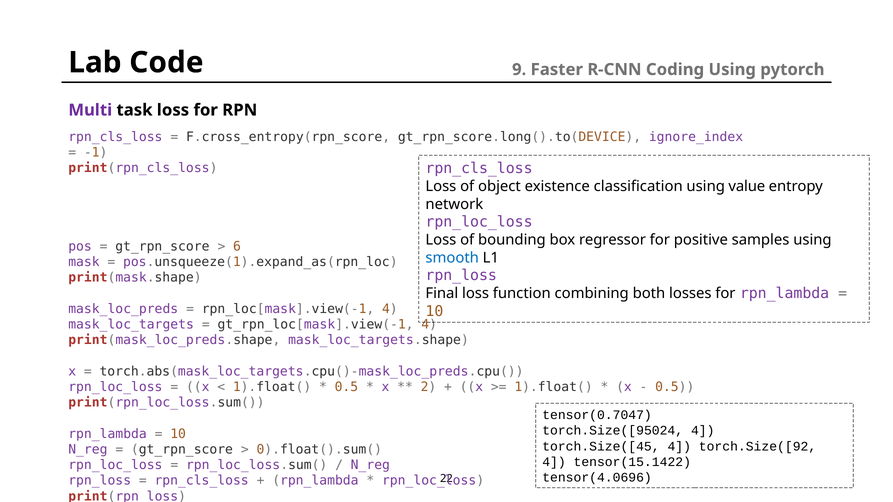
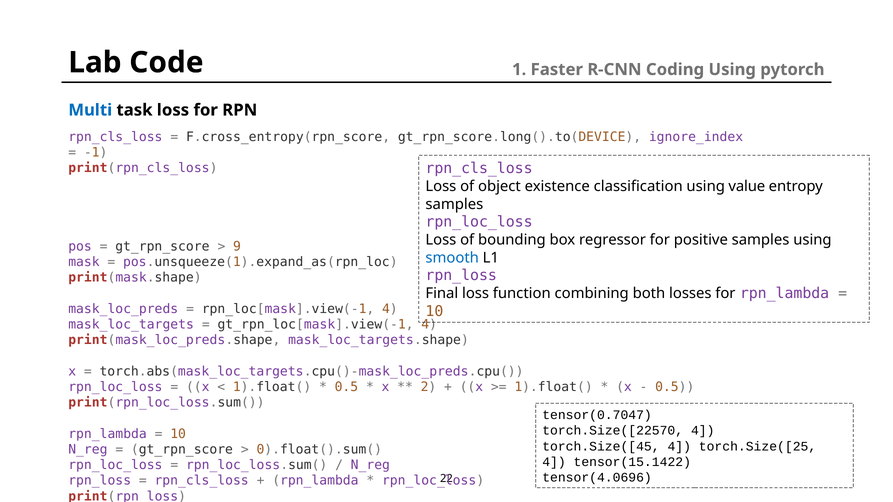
9: 9 -> 1
Multi colour: purple -> blue
network at (454, 204): network -> samples
6: 6 -> 9
torch.Size([95024: torch.Size([95024 -> torch.Size([22570
torch.Size([92: torch.Size([92 -> torch.Size([25
